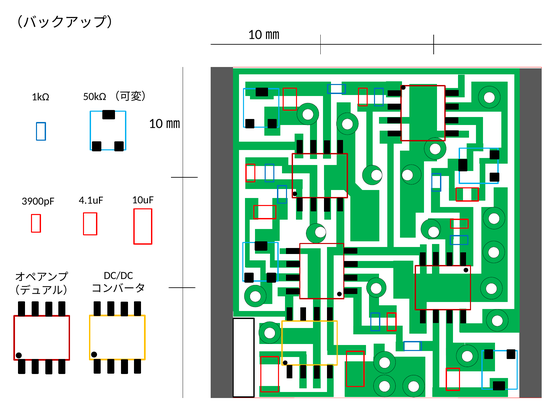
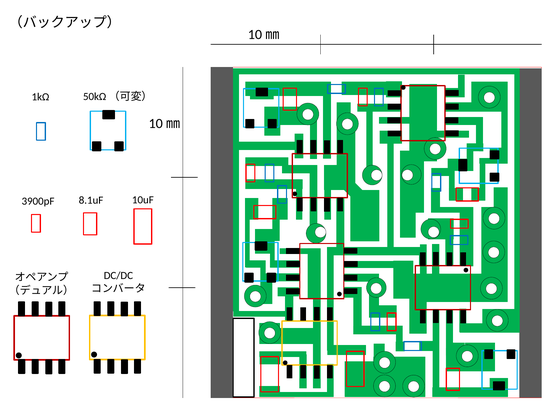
4.1uF: 4.1uF -> 8.1uF
